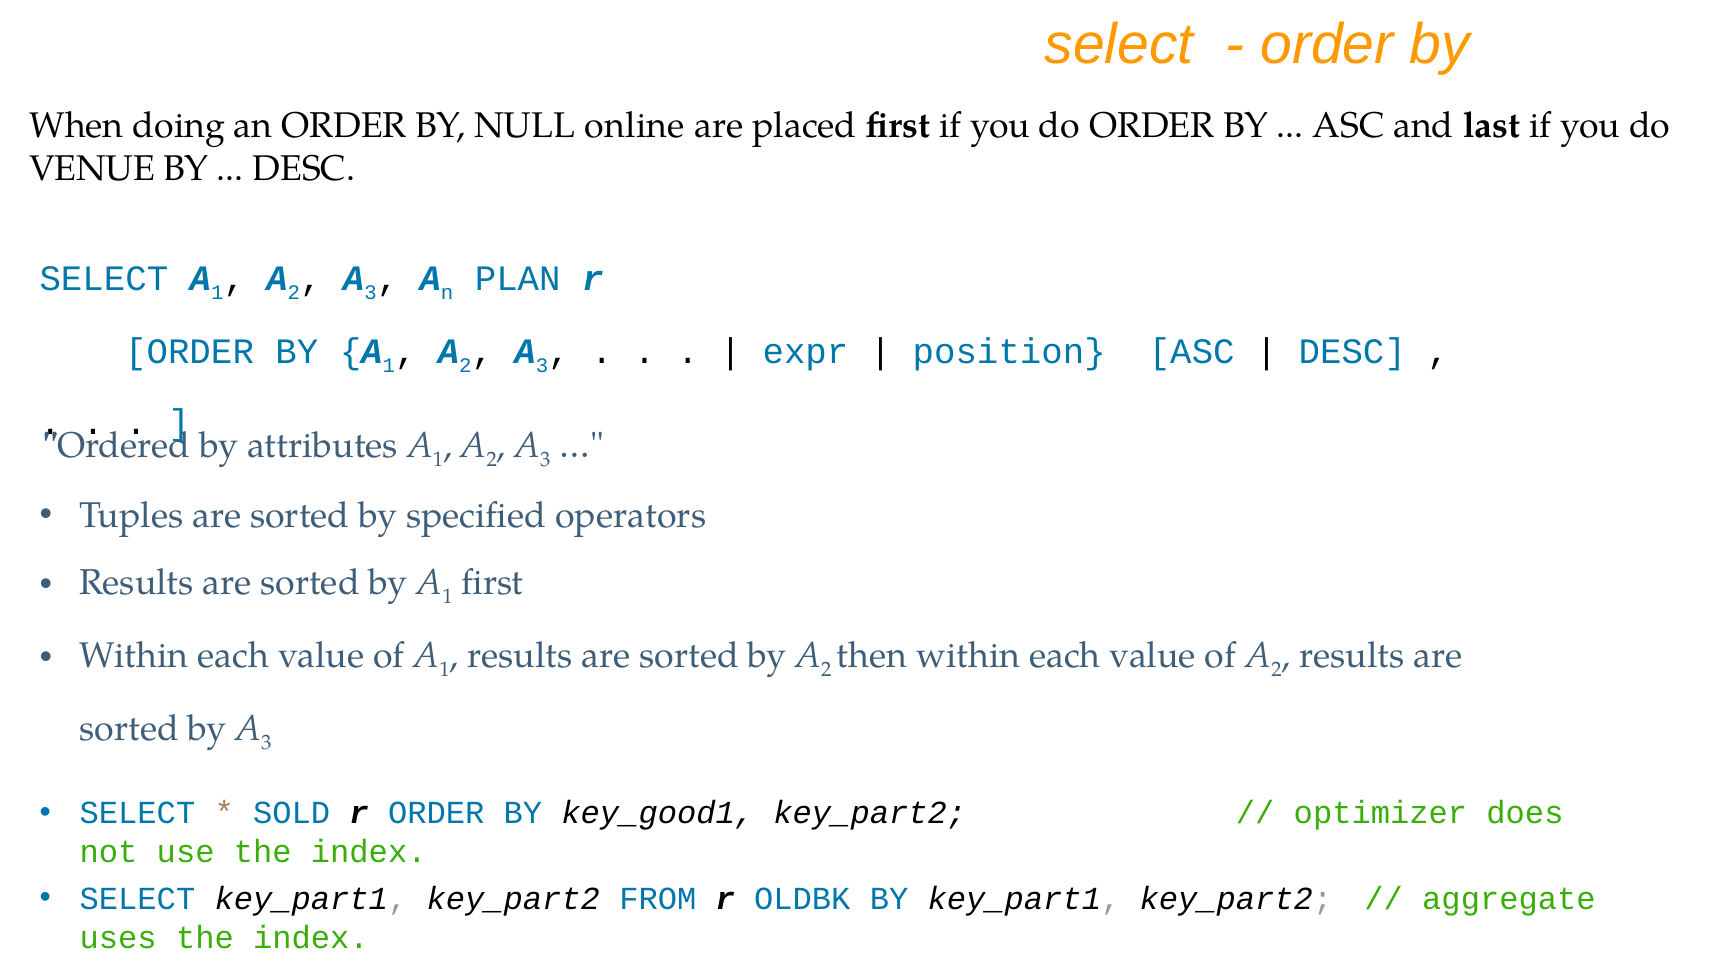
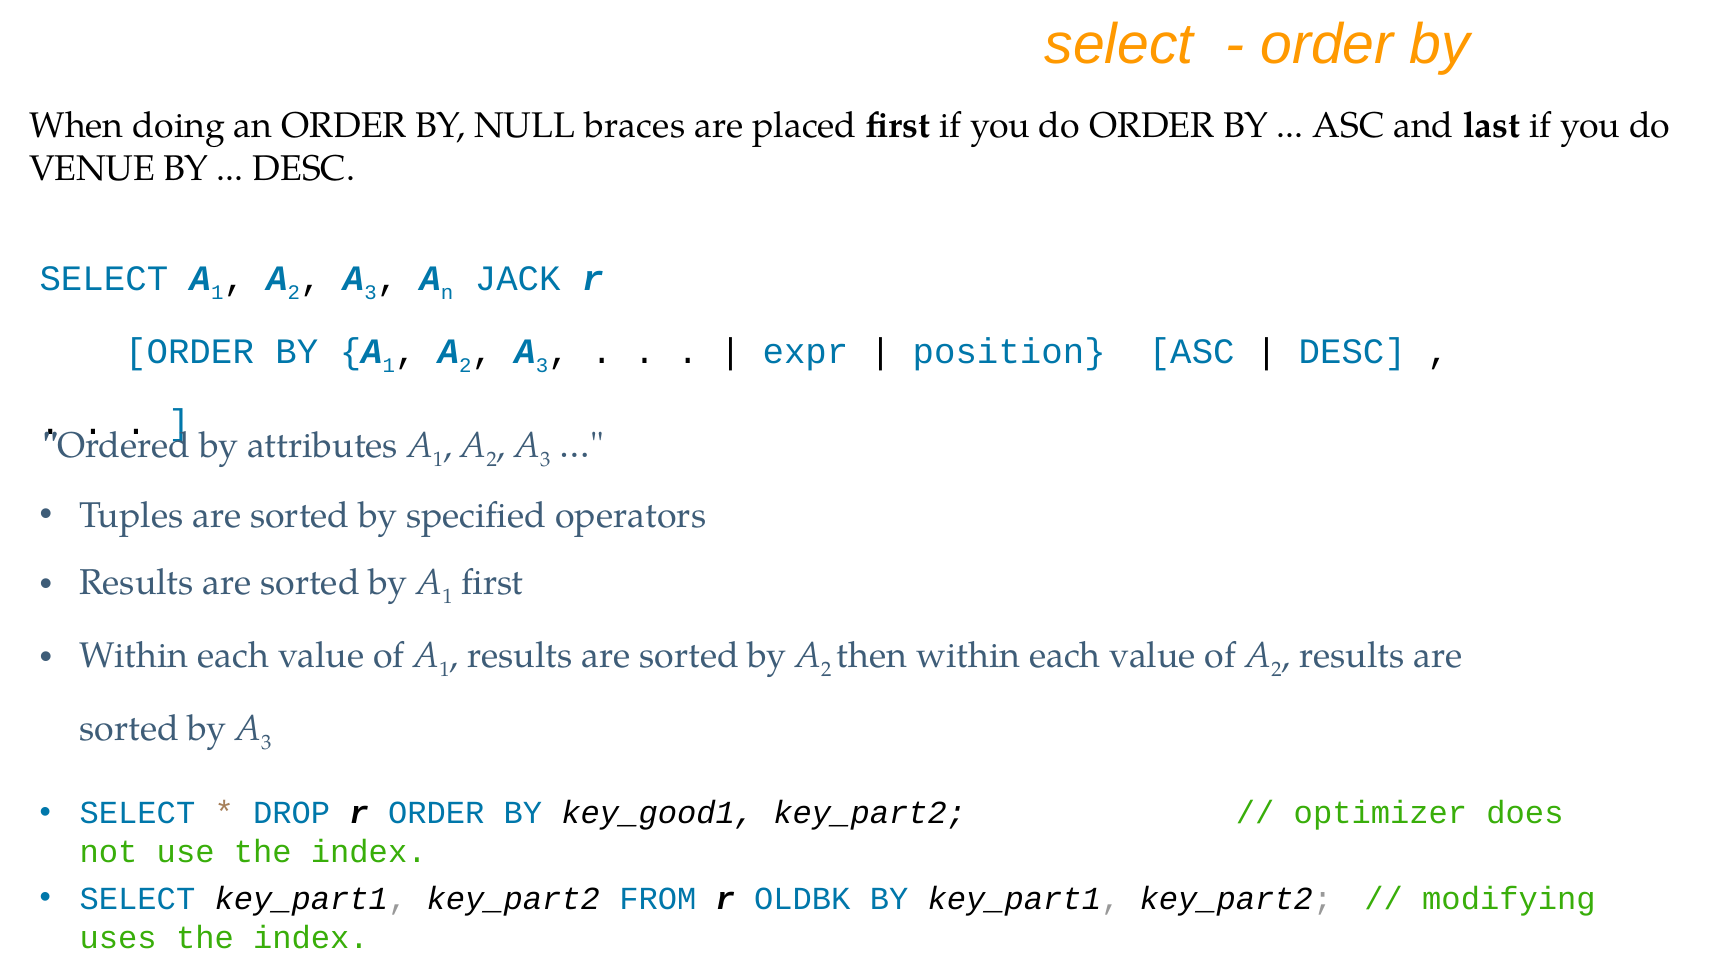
online: online -> braces
PLAN: PLAN -> JACK
SOLD: SOLD -> DROP
aggregate: aggregate -> modifying
